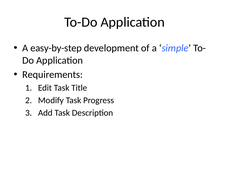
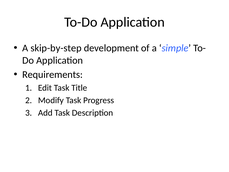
easy-by-step: easy-by-step -> skip-by-step
